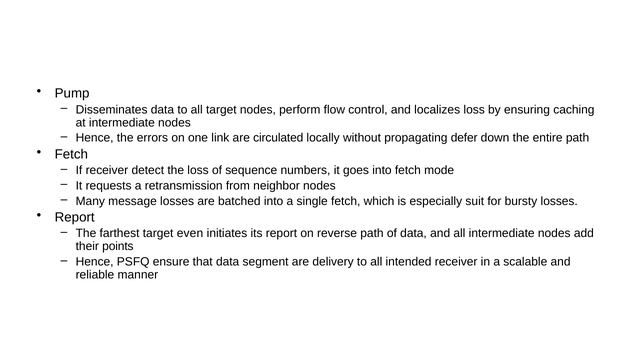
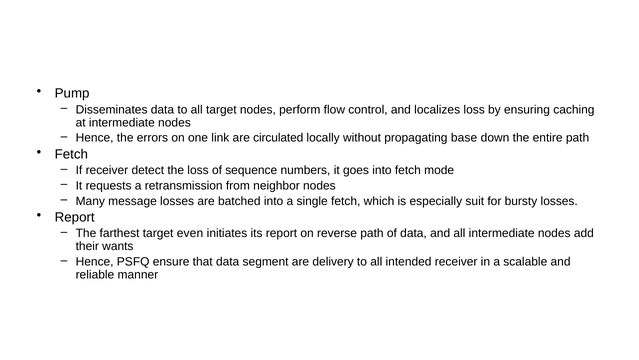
defer: defer -> base
points: points -> wants
